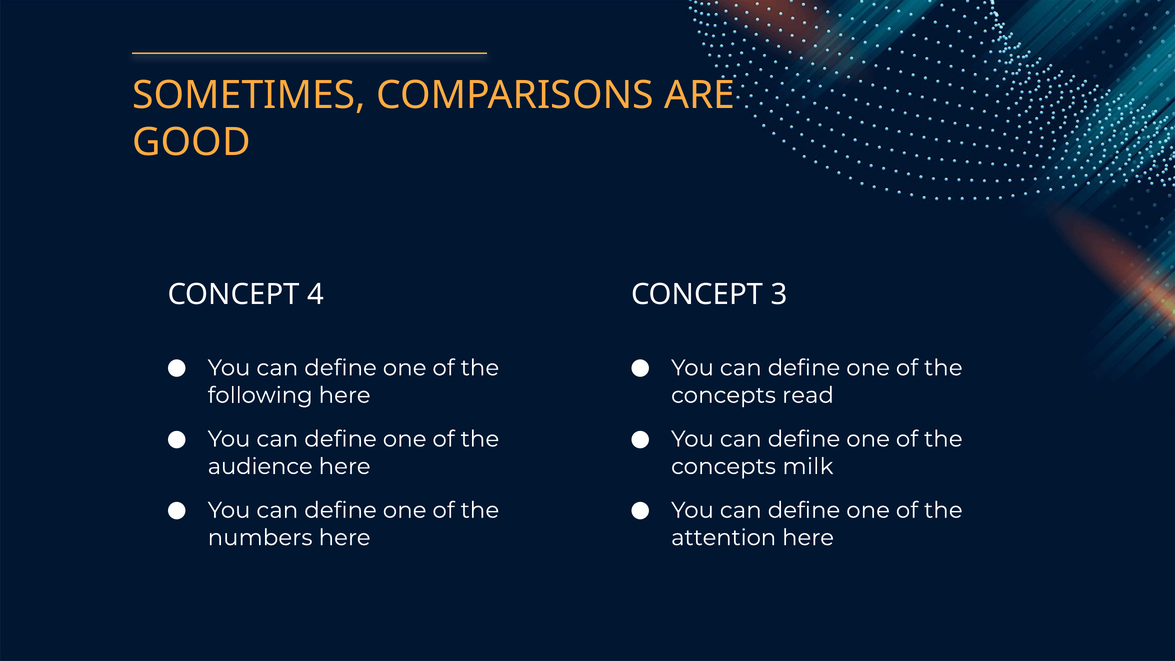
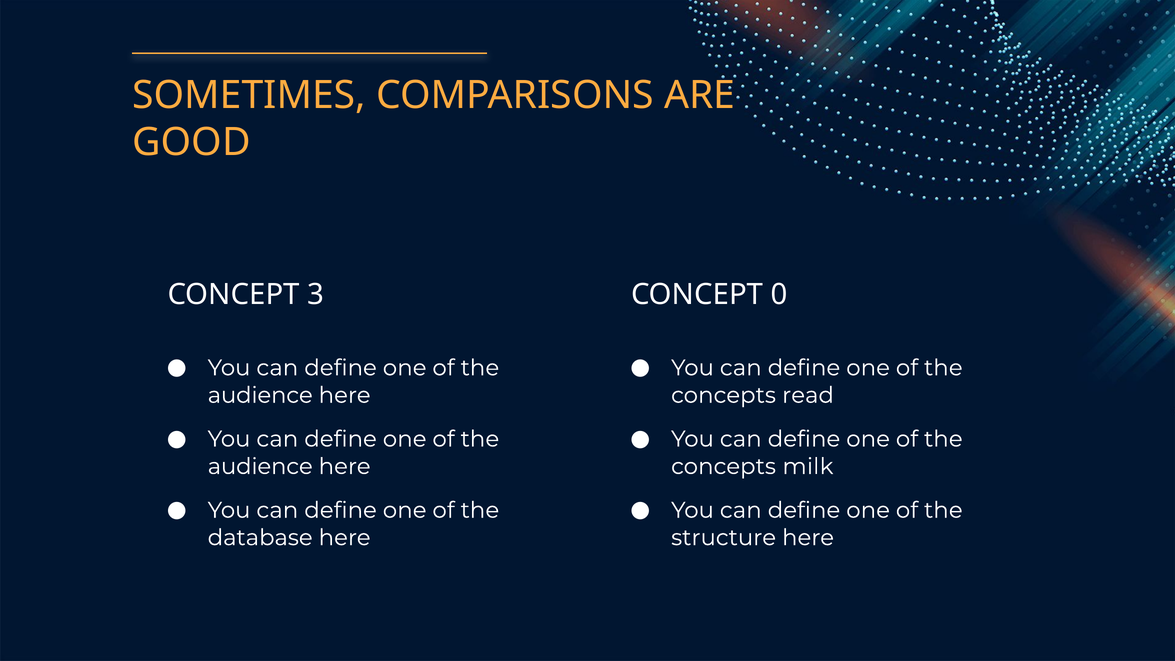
4: 4 -> 3
3: 3 -> 0
following at (260, 395): following -> audience
numbers: numbers -> database
attention: attention -> structure
